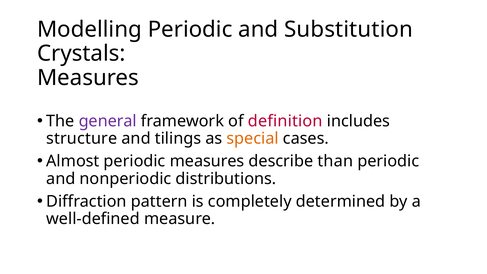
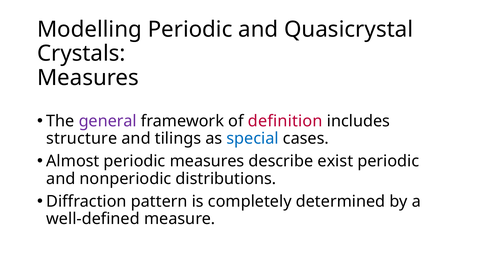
Substitution: Substitution -> Quasicrystal
special colour: orange -> blue
than: than -> exist
